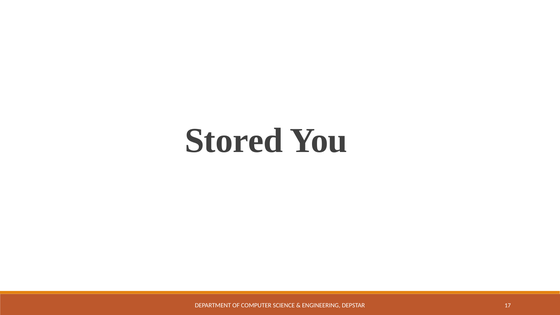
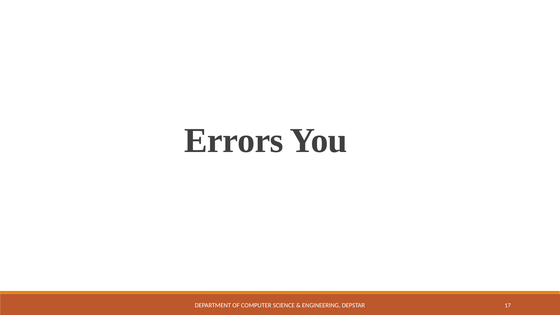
Stored: Stored -> Errors
